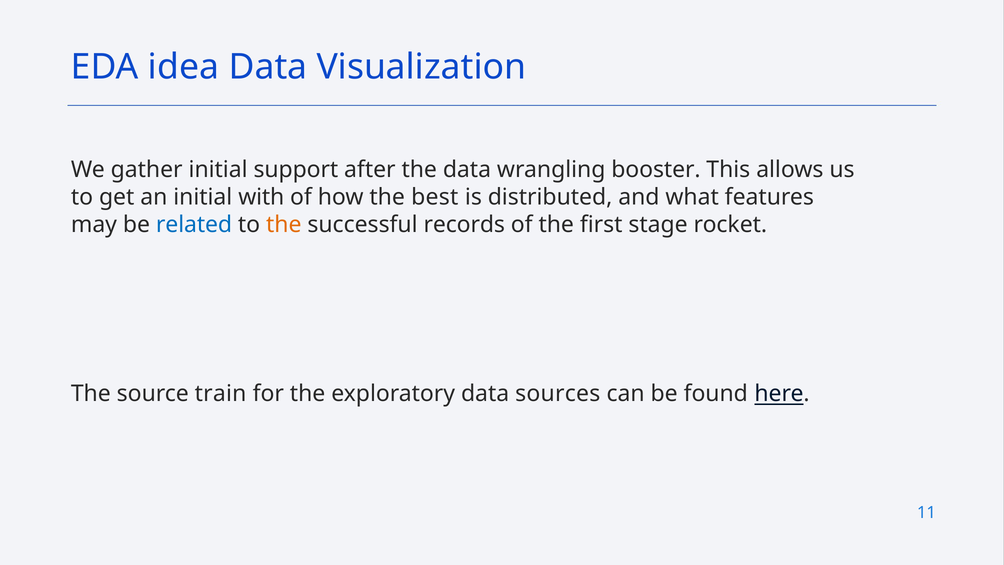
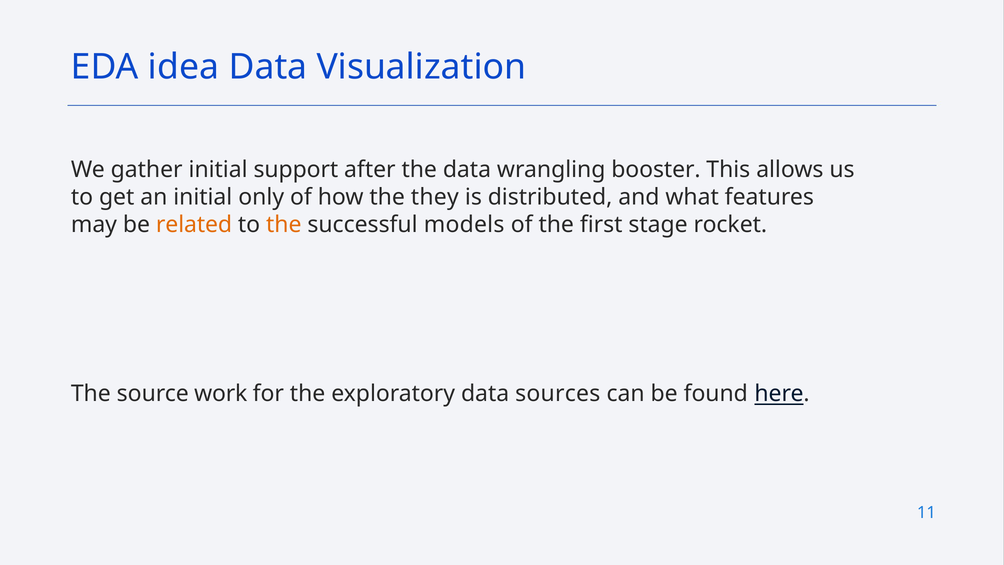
with: with -> only
best: best -> they
related colour: blue -> orange
records: records -> models
train: train -> work
